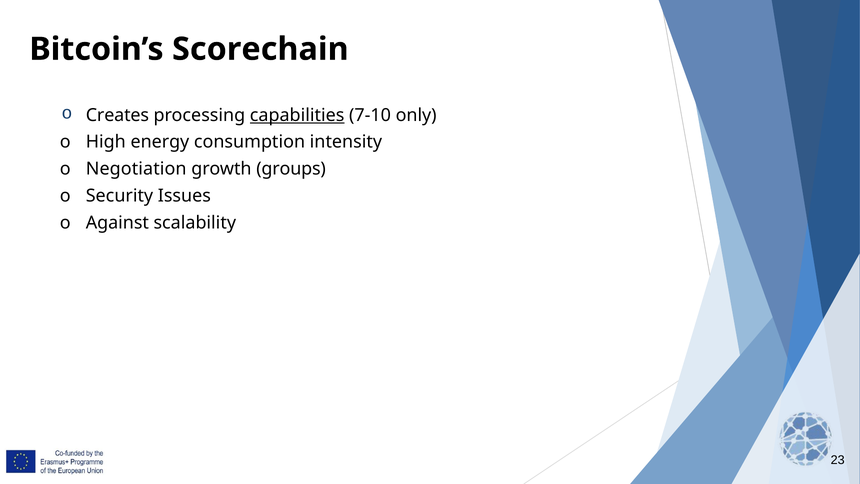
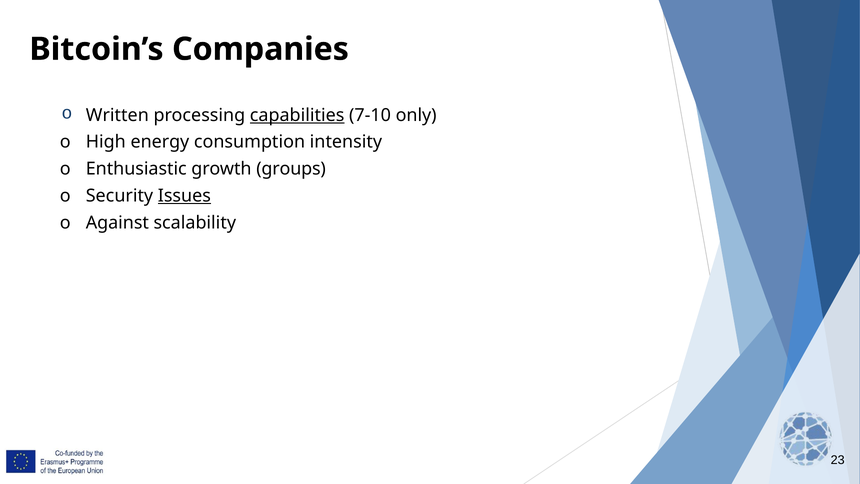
Scorechain: Scorechain -> Companies
Creates: Creates -> Written
Negotiation: Negotiation -> Enthusiastic
Issues underline: none -> present
